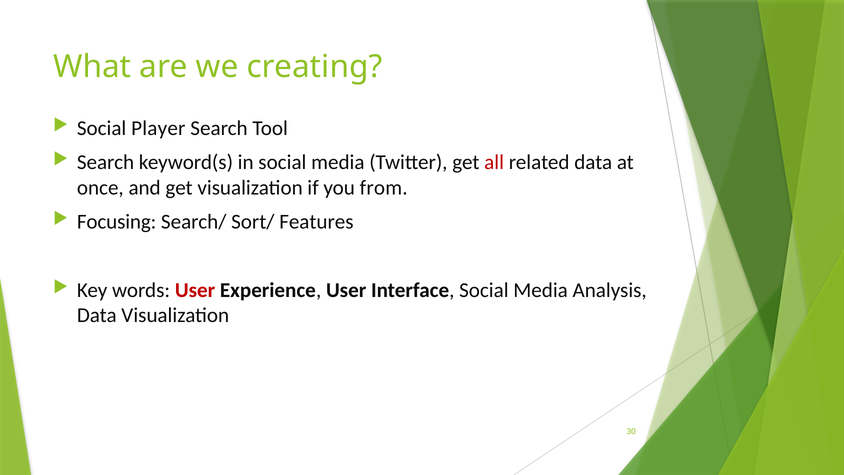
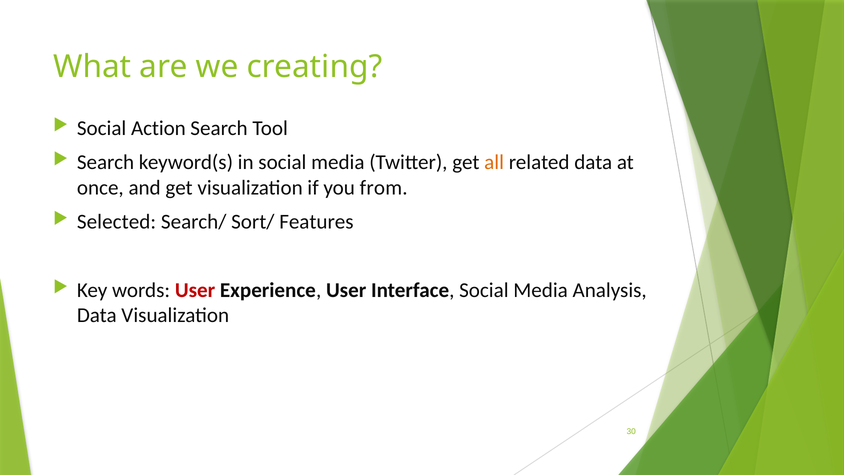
Player: Player -> Action
all colour: red -> orange
Focusing: Focusing -> Selected
